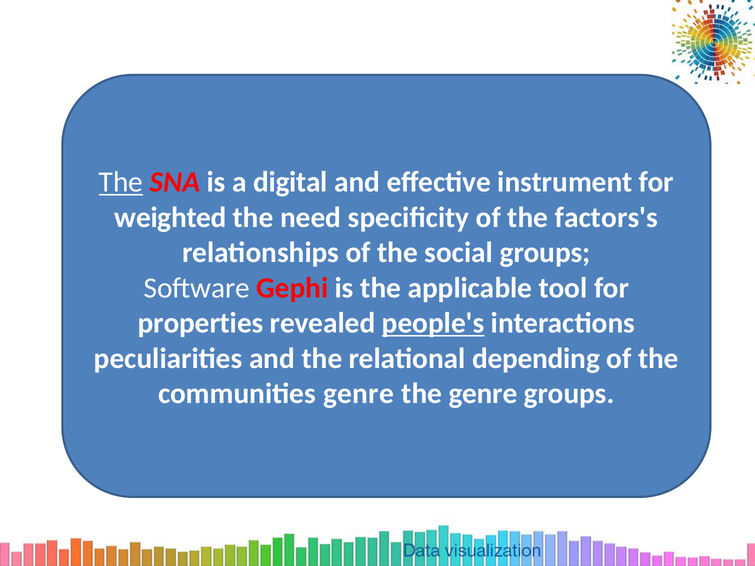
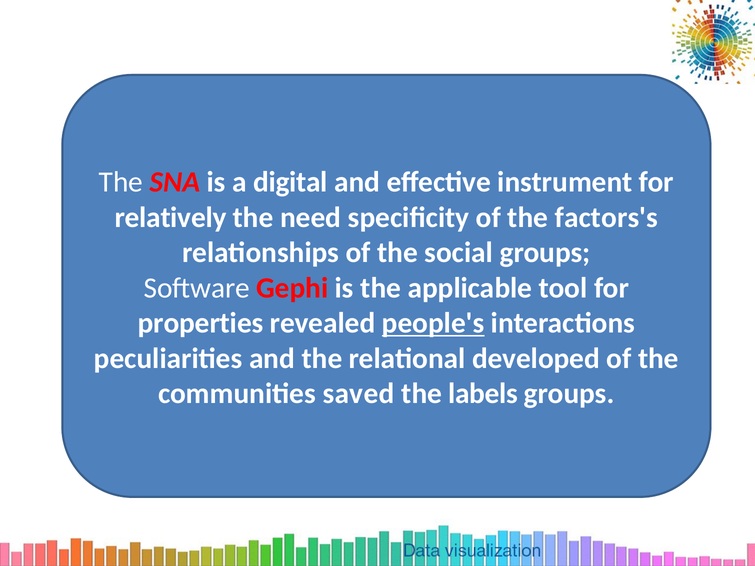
The at (121, 182) underline: present -> none
weighted: weighted -> relatively
depending: depending -> developed
communities genre: genre -> saved
the genre: genre -> labels
